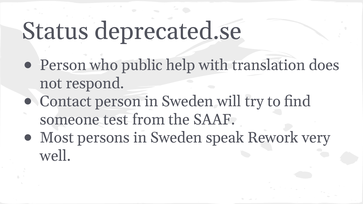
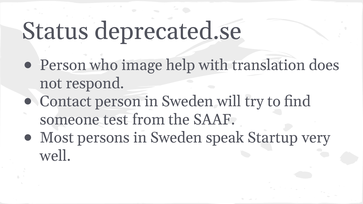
public: public -> image
Rework: Rework -> Startup
